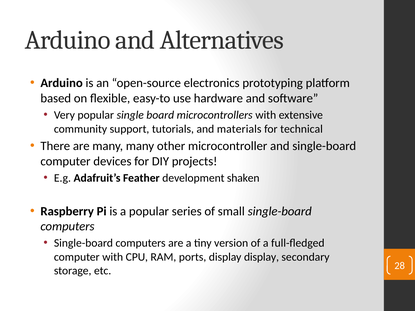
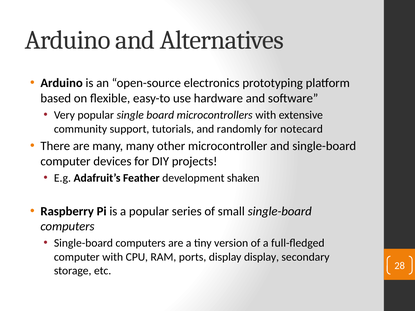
materials: materials -> randomly
technical: technical -> notecard
